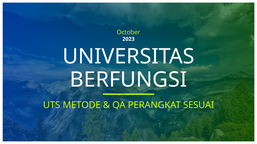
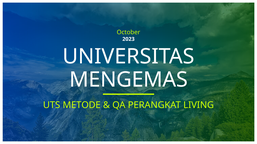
BERFUNGSI: BERFUNGSI -> MENGEMAS
SESUAI: SESUAI -> LIVING
